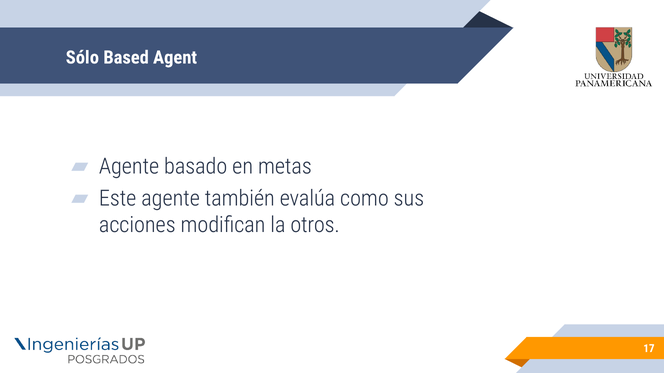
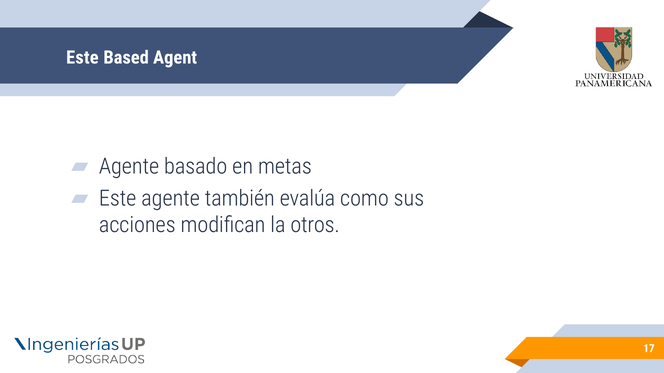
Sólo at (82, 58): Sólo -> Este
